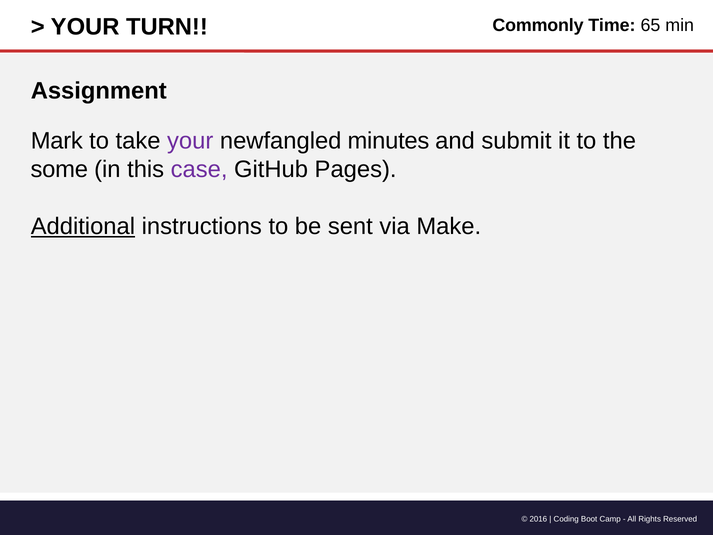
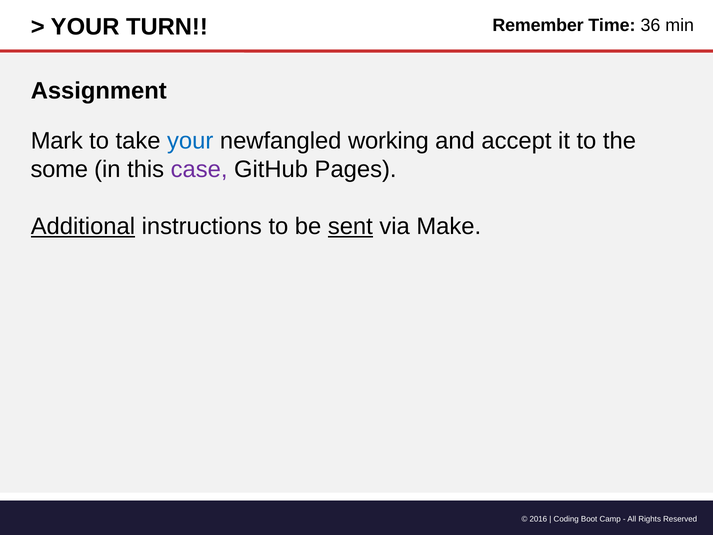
Commonly: Commonly -> Remember
65: 65 -> 36
your at (190, 141) colour: purple -> blue
minutes: minutes -> working
submit: submit -> accept
sent underline: none -> present
